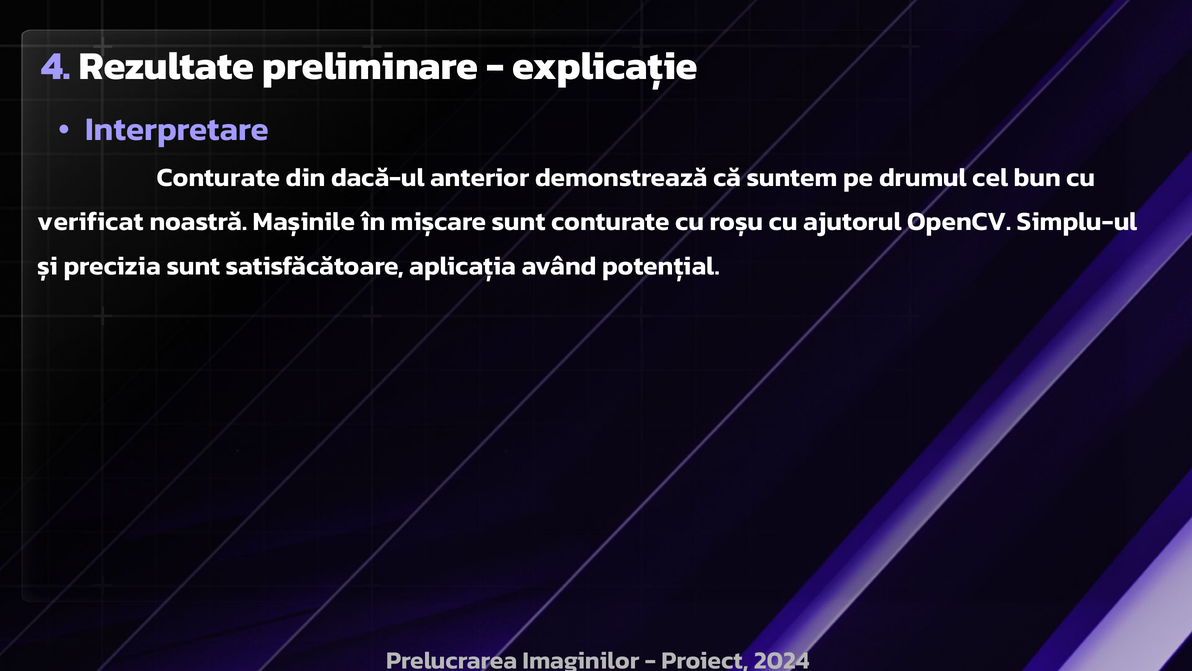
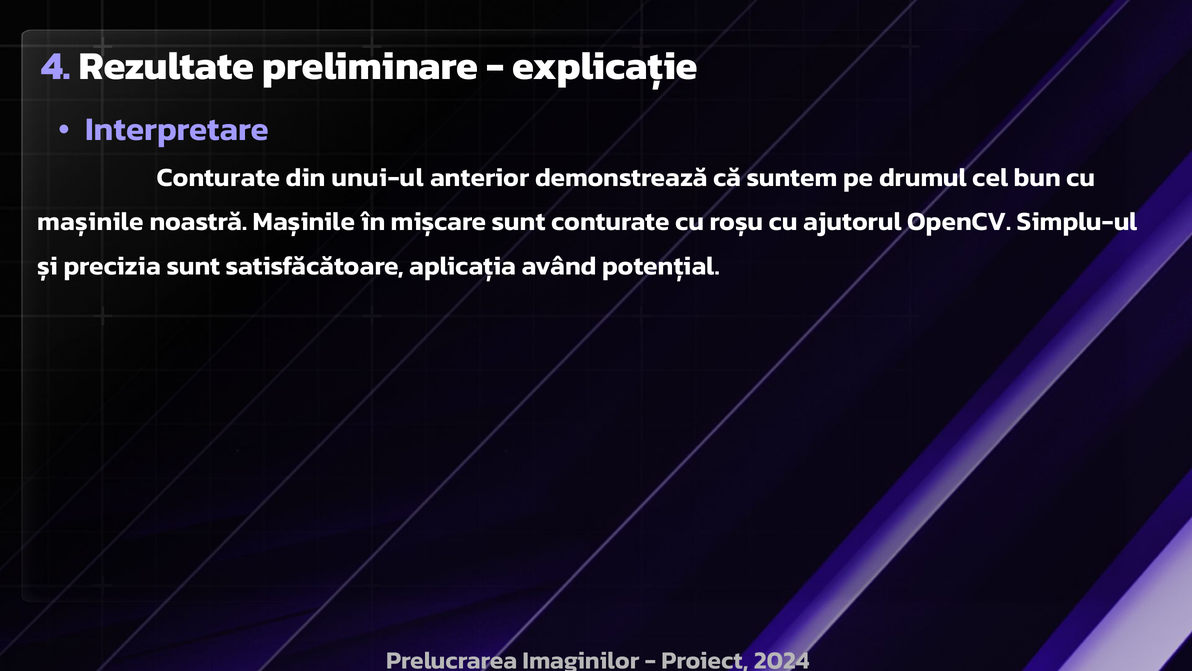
dacă-ul: dacă-ul -> unui-ul
verificat at (91, 222): verificat -> mașinile
